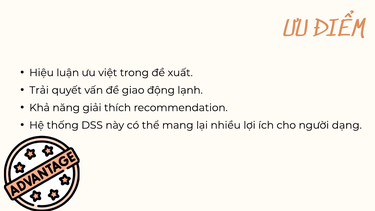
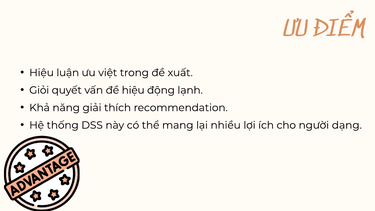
Trải: Trải -> Giỏi
đề giao: giao -> hiệu
